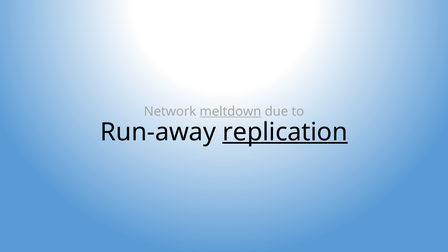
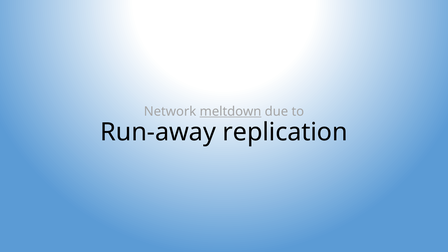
replication underline: present -> none
